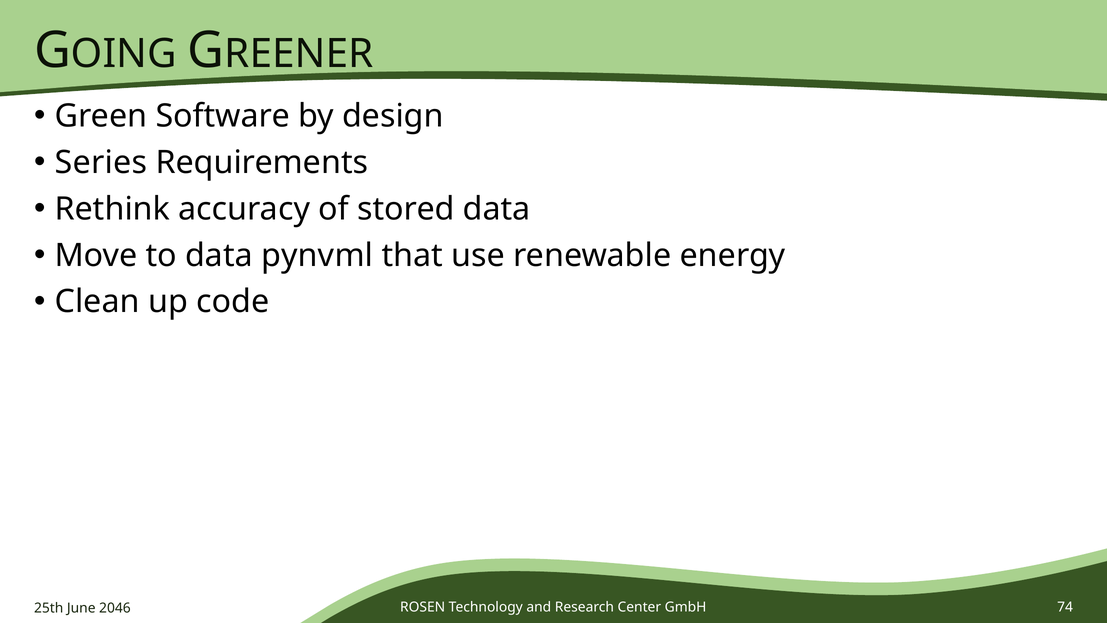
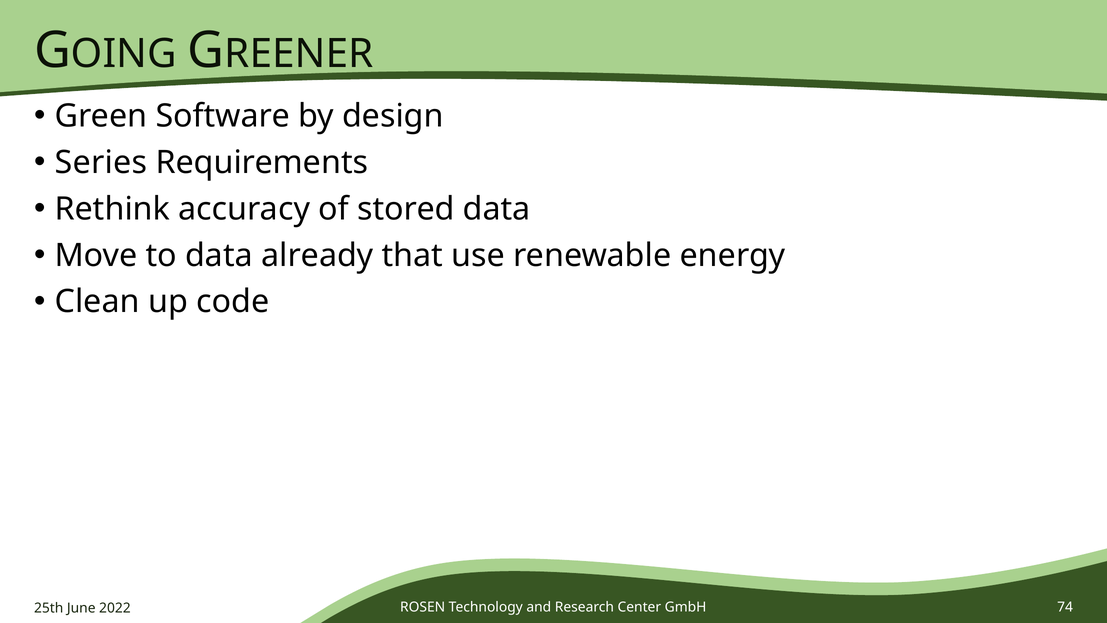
pynvml: pynvml -> already
2046: 2046 -> 2022
